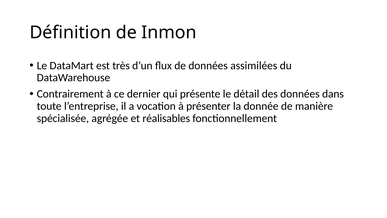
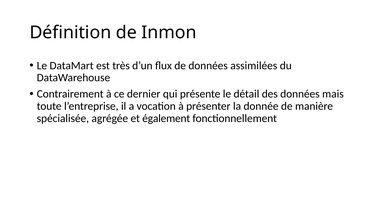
dans: dans -> mais
réalisables: réalisables -> également
